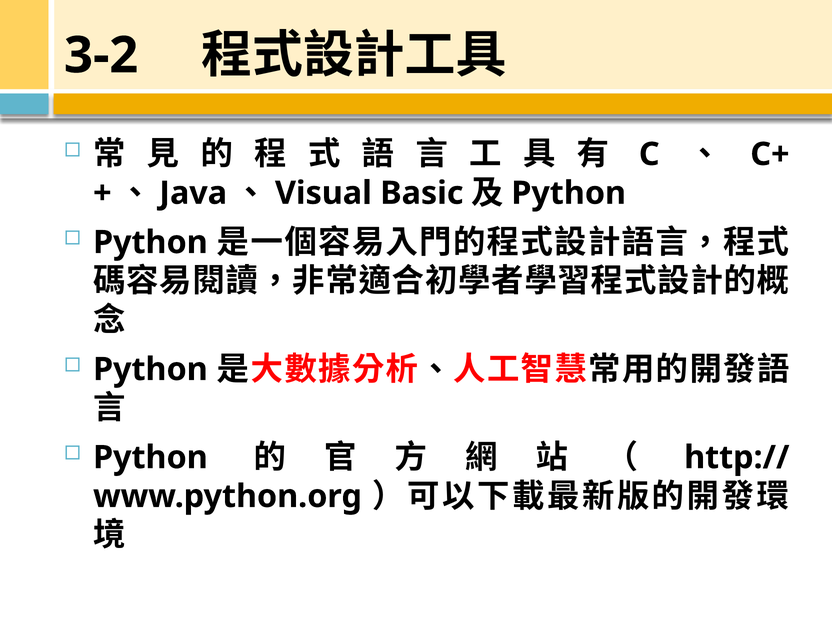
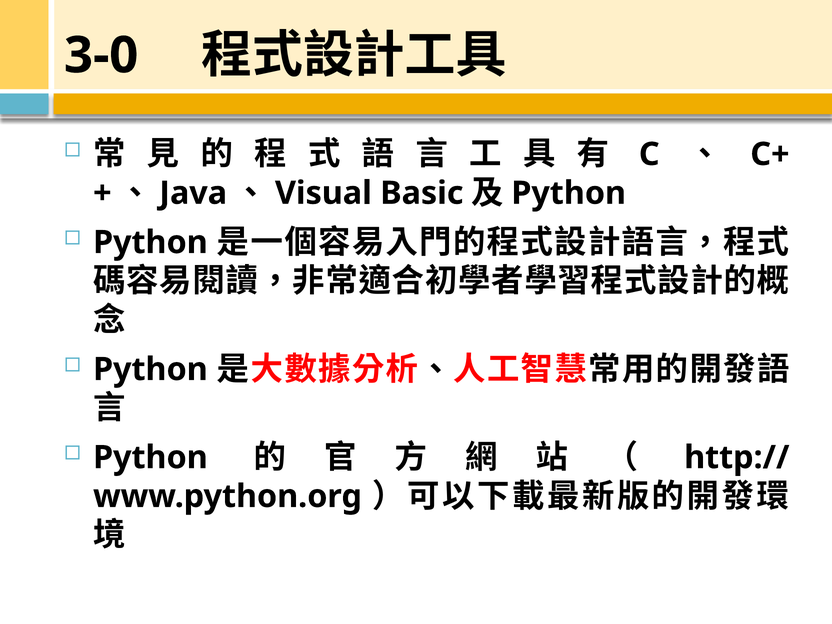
3-2: 3-2 -> 3-0
